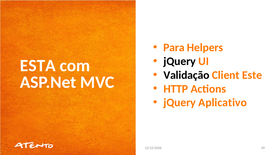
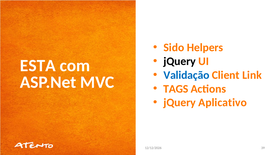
Para: Para -> Sido
Validação colour: black -> blue
Este: Este -> Link
HTTP: HTTP -> TAGS
